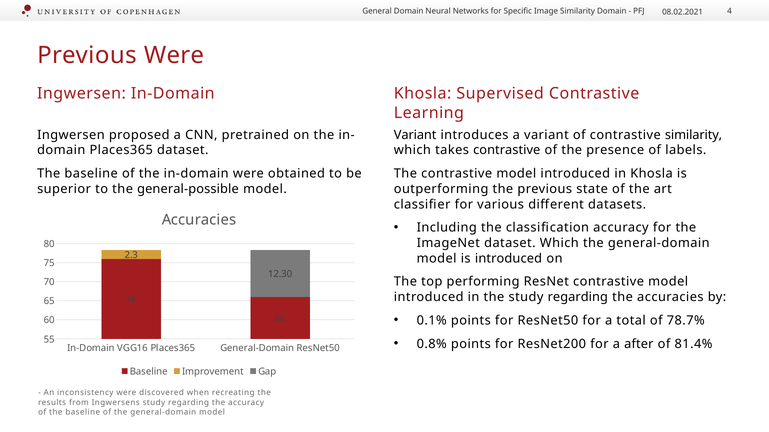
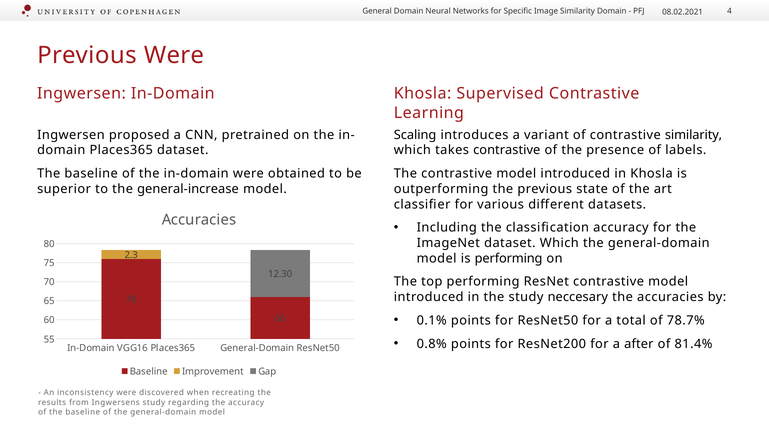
Variant at (415, 135): Variant -> Scaling
general-possible: general-possible -> general-increase
is introduced: introduced -> performing
the study regarding: regarding -> neccesary
